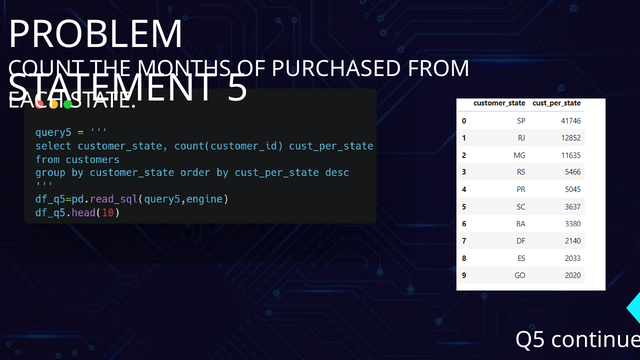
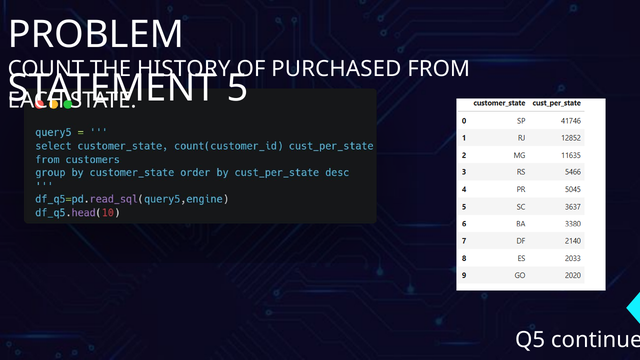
MONTHS: MONTHS -> HISTORY
